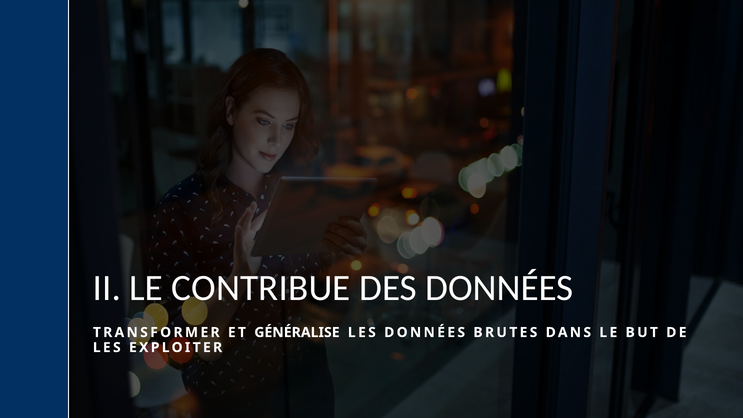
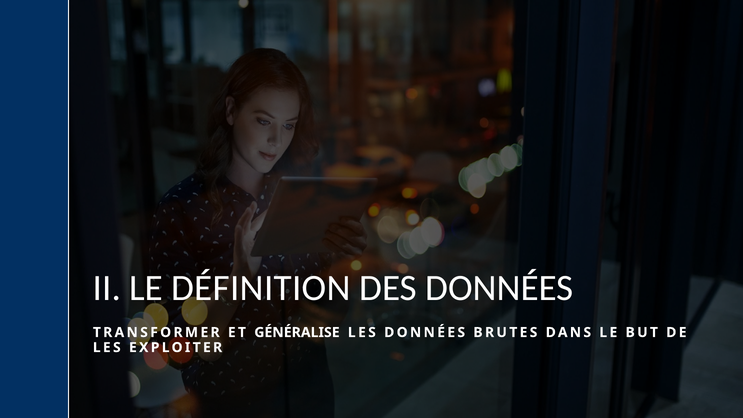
CONTRIBUE: CONTRIBUE -> DÉFINITION
